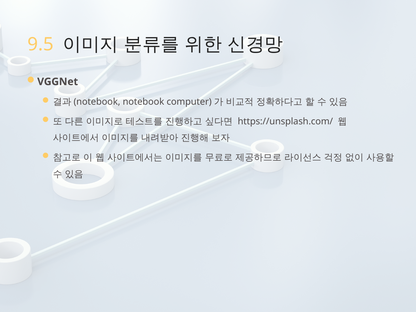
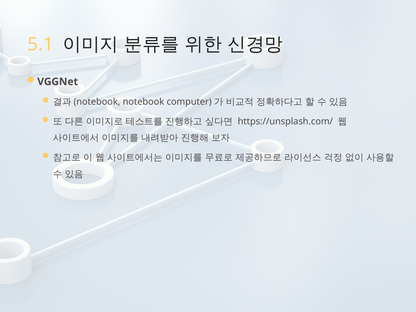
9.5: 9.5 -> 5.1
